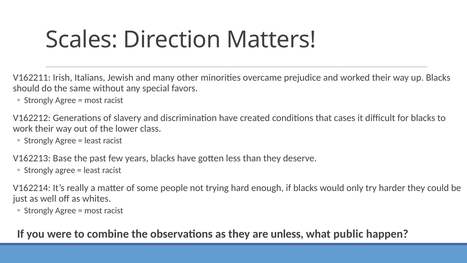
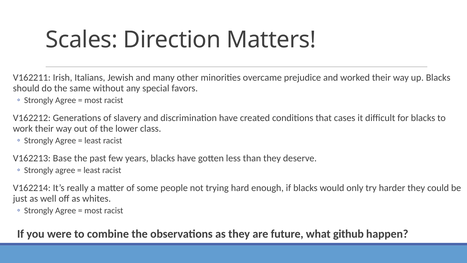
unless: unless -> future
public: public -> github
